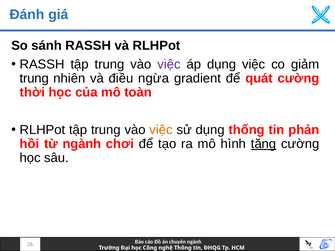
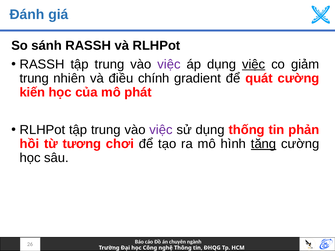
việc at (254, 64) underline: none -> present
ngừa: ngừa -> chính
thời: thời -> kiến
toàn: toàn -> phát
việc at (161, 130) colour: orange -> purple
từ ngành: ngành -> tương
